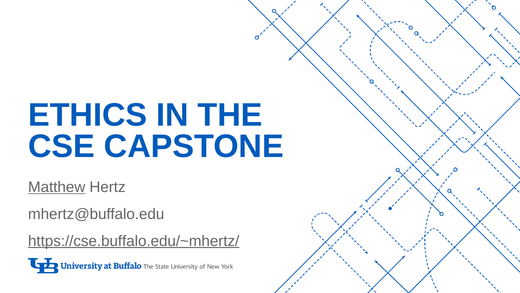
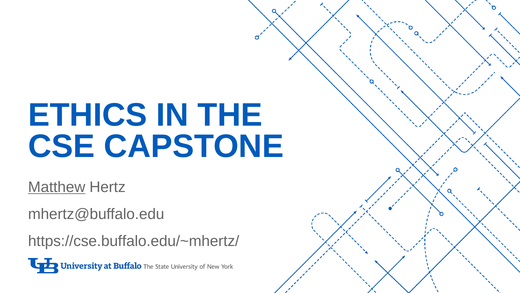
https://cse.buffalo.edu/~mhertz/ underline: present -> none
